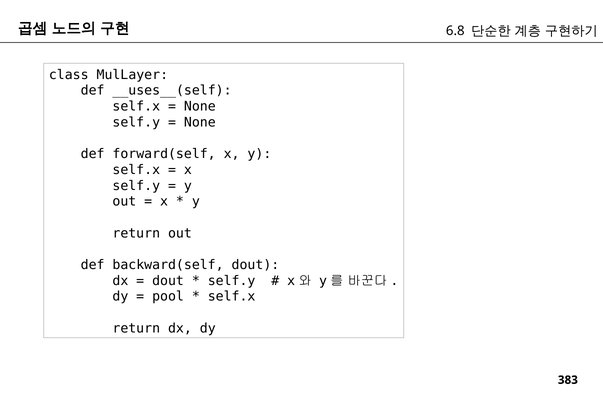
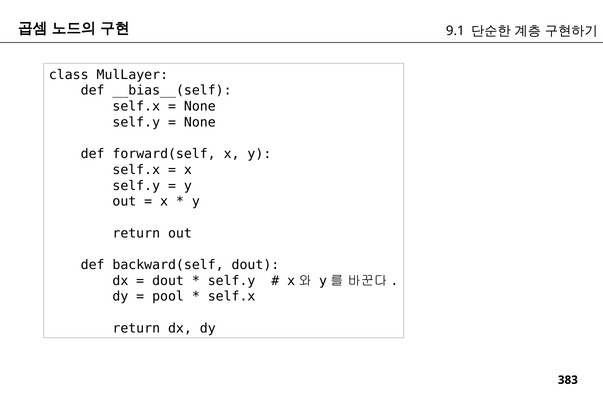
6.8: 6.8 -> 9.1
__uses__(self: __uses__(self -> __bias__(self
